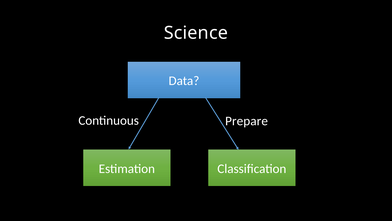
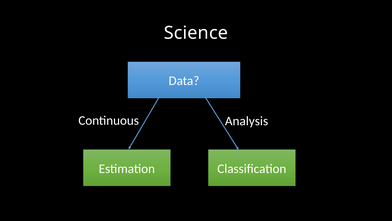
Prepare: Prepare -> Analysis
